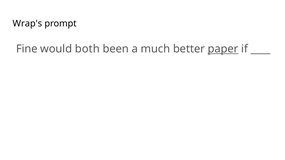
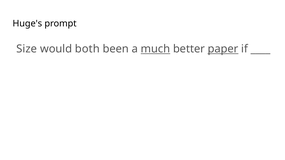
Wrap's: Wrap's -> Huge's
Fine: Fine -> Size
much underline: none -> present
